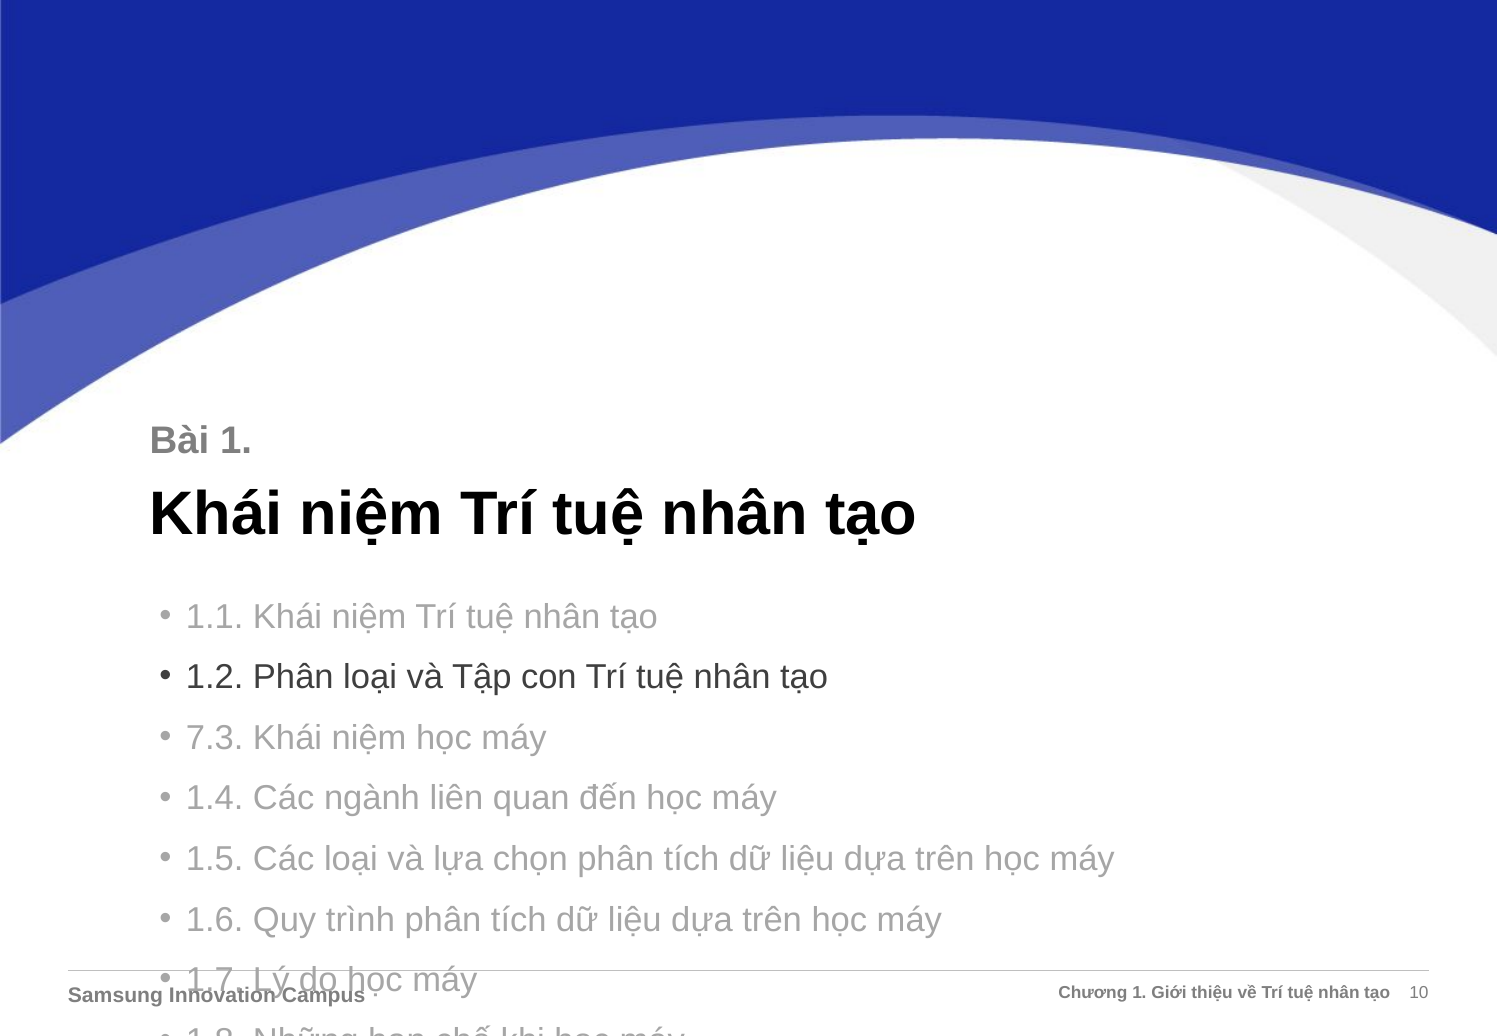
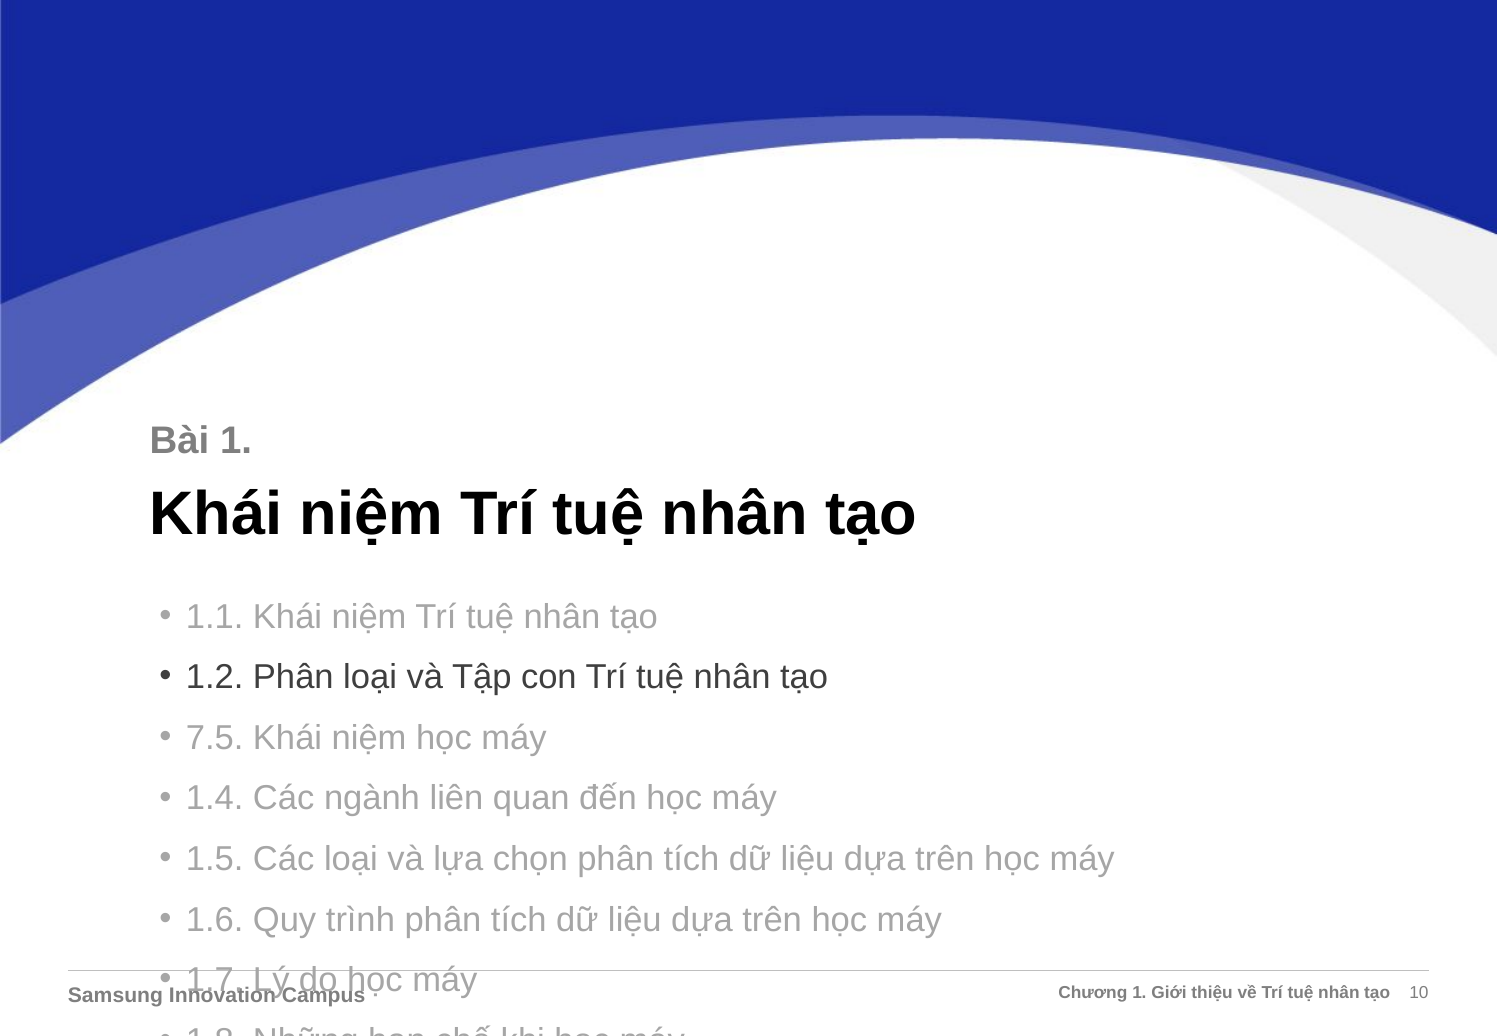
7.3: 7.3 -> 7.5
